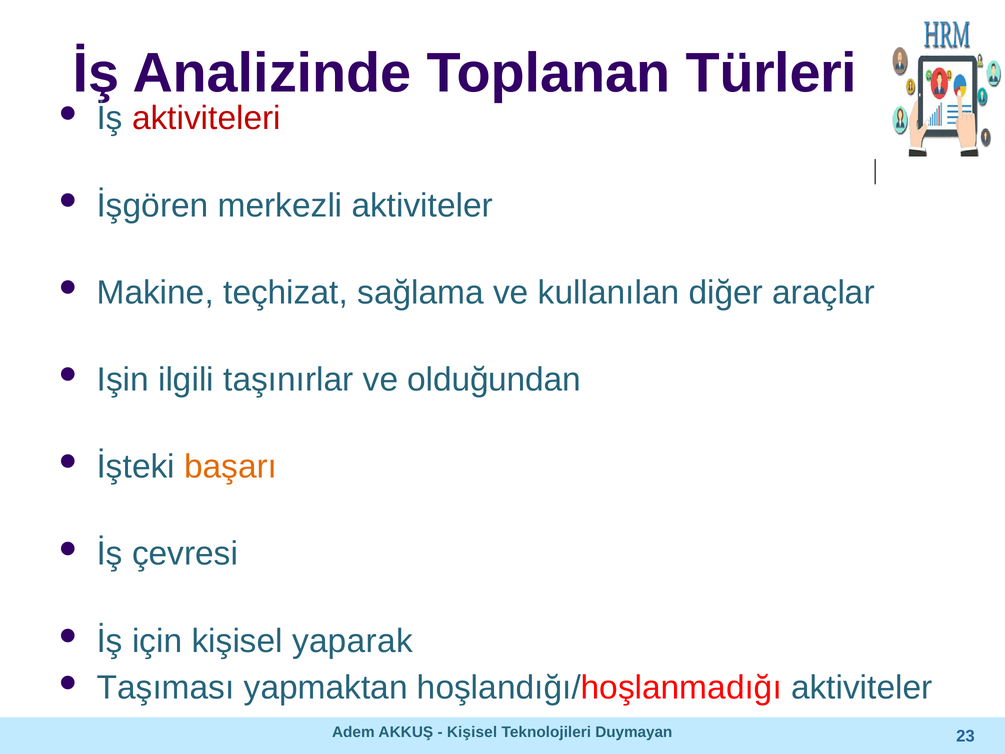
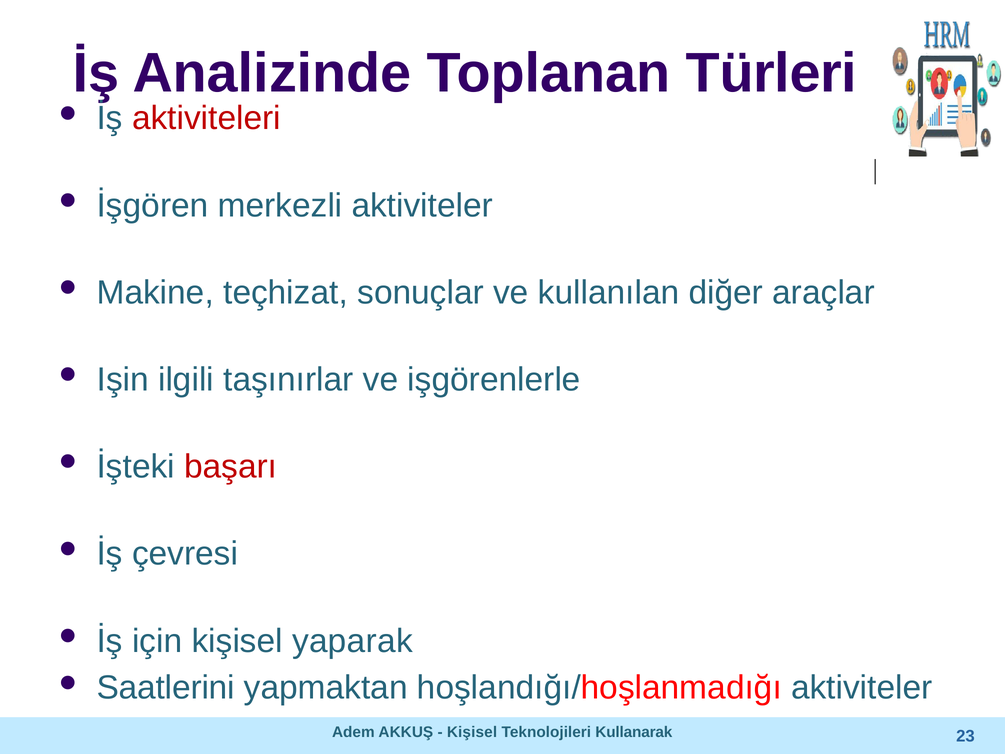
sağlama: sağlama -> sonuçlar
olduğundan: olduğundan -> işgörenlerle
başarı colour: orange -> red
Taşıması: Taşıması -> Saatlerini
Duymayan: Duymayan -> Kullanarak
